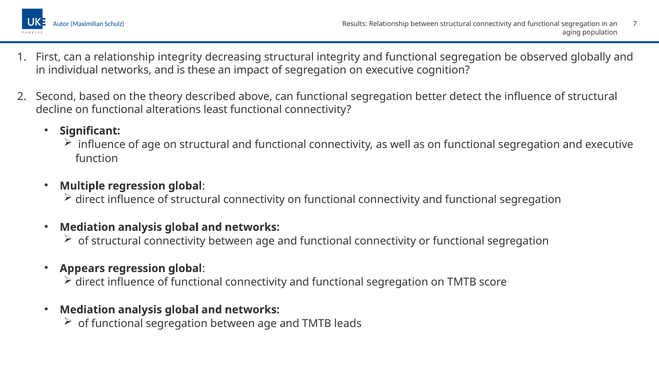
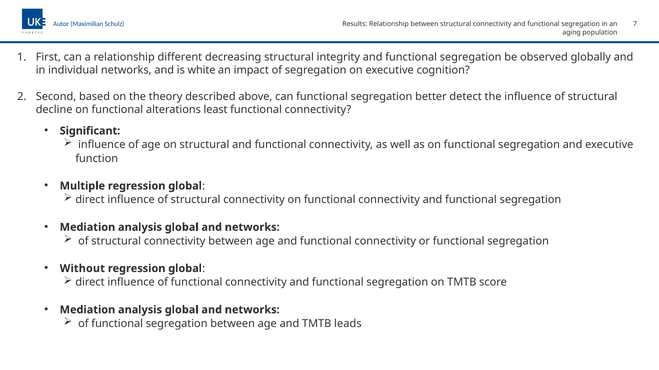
relationship integrity: integrity -> different
these: these -> white
Appears: Appears -> Without
